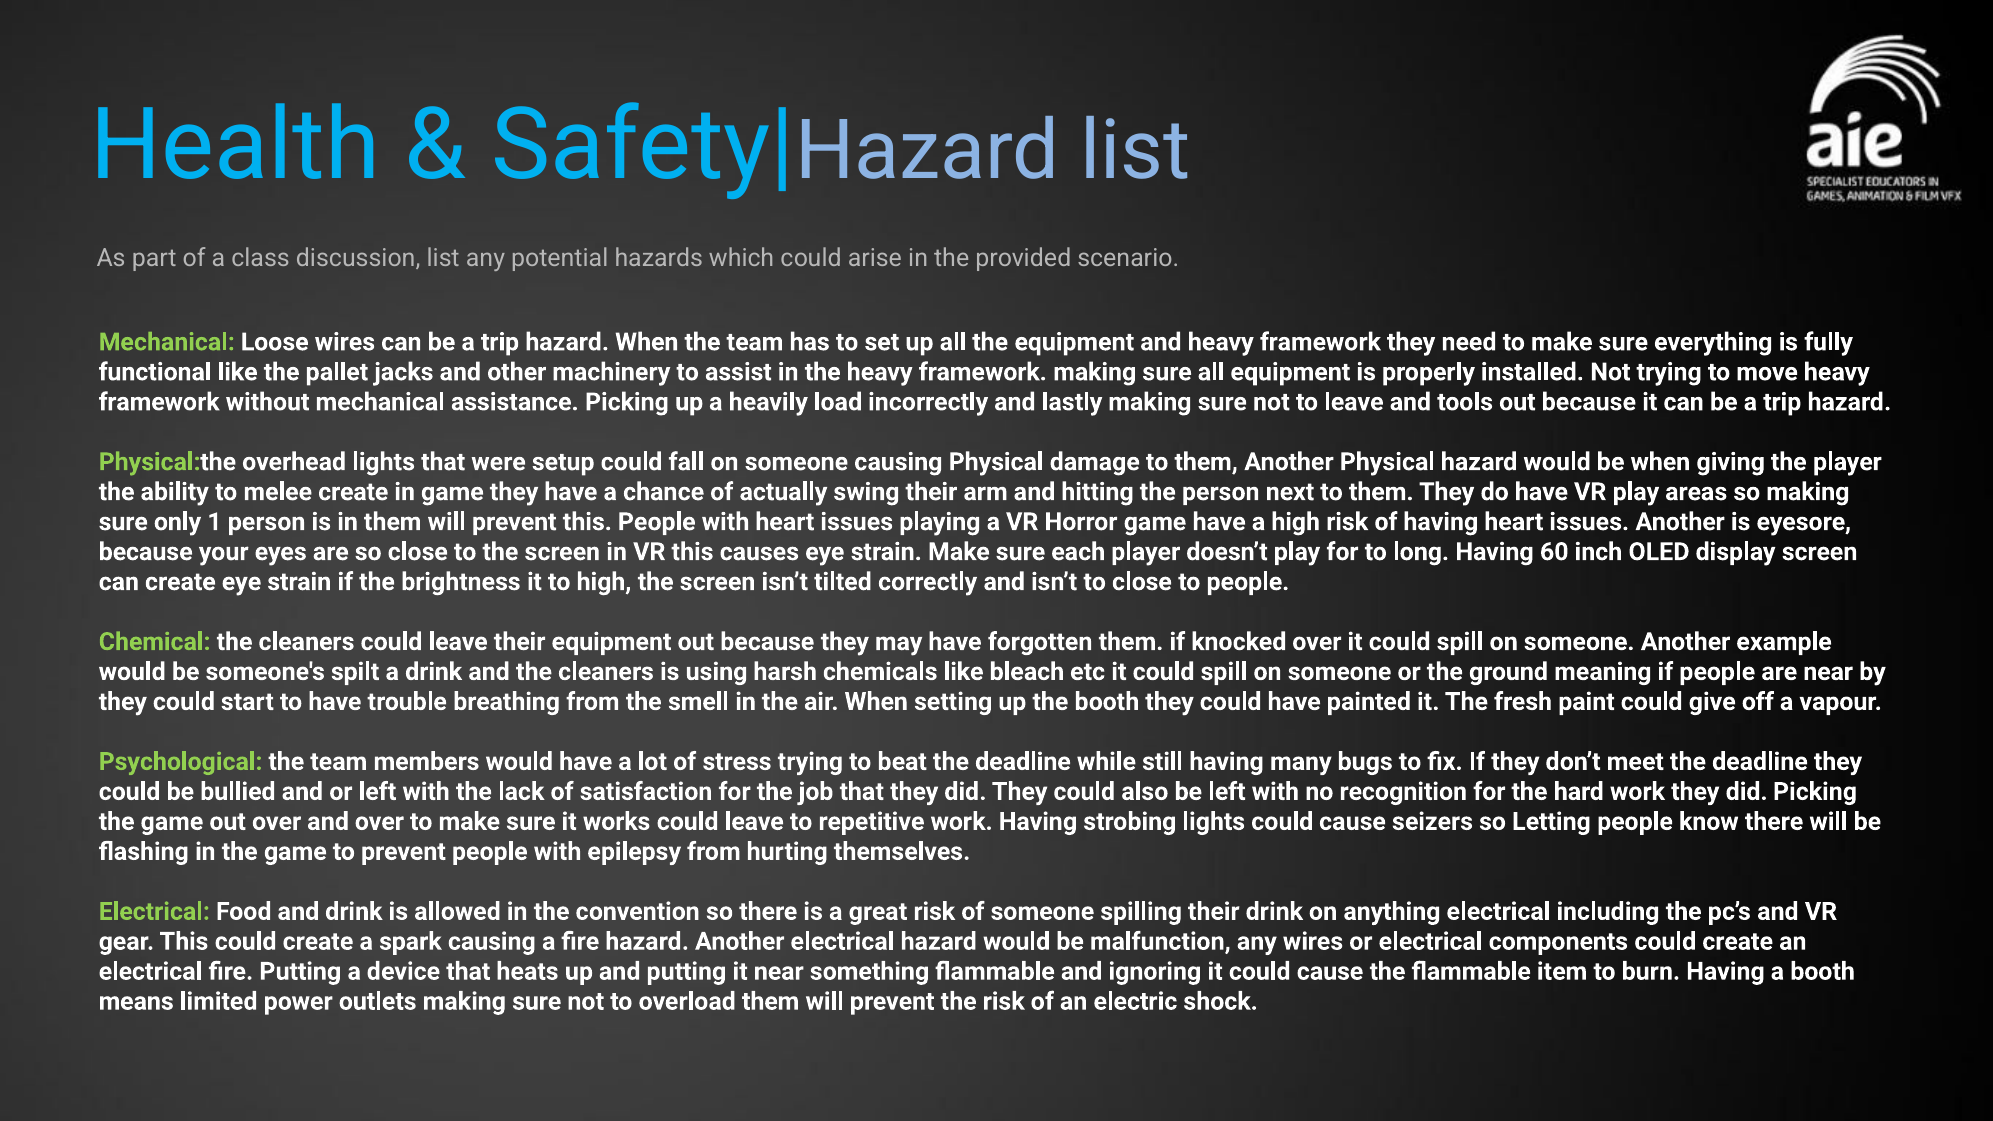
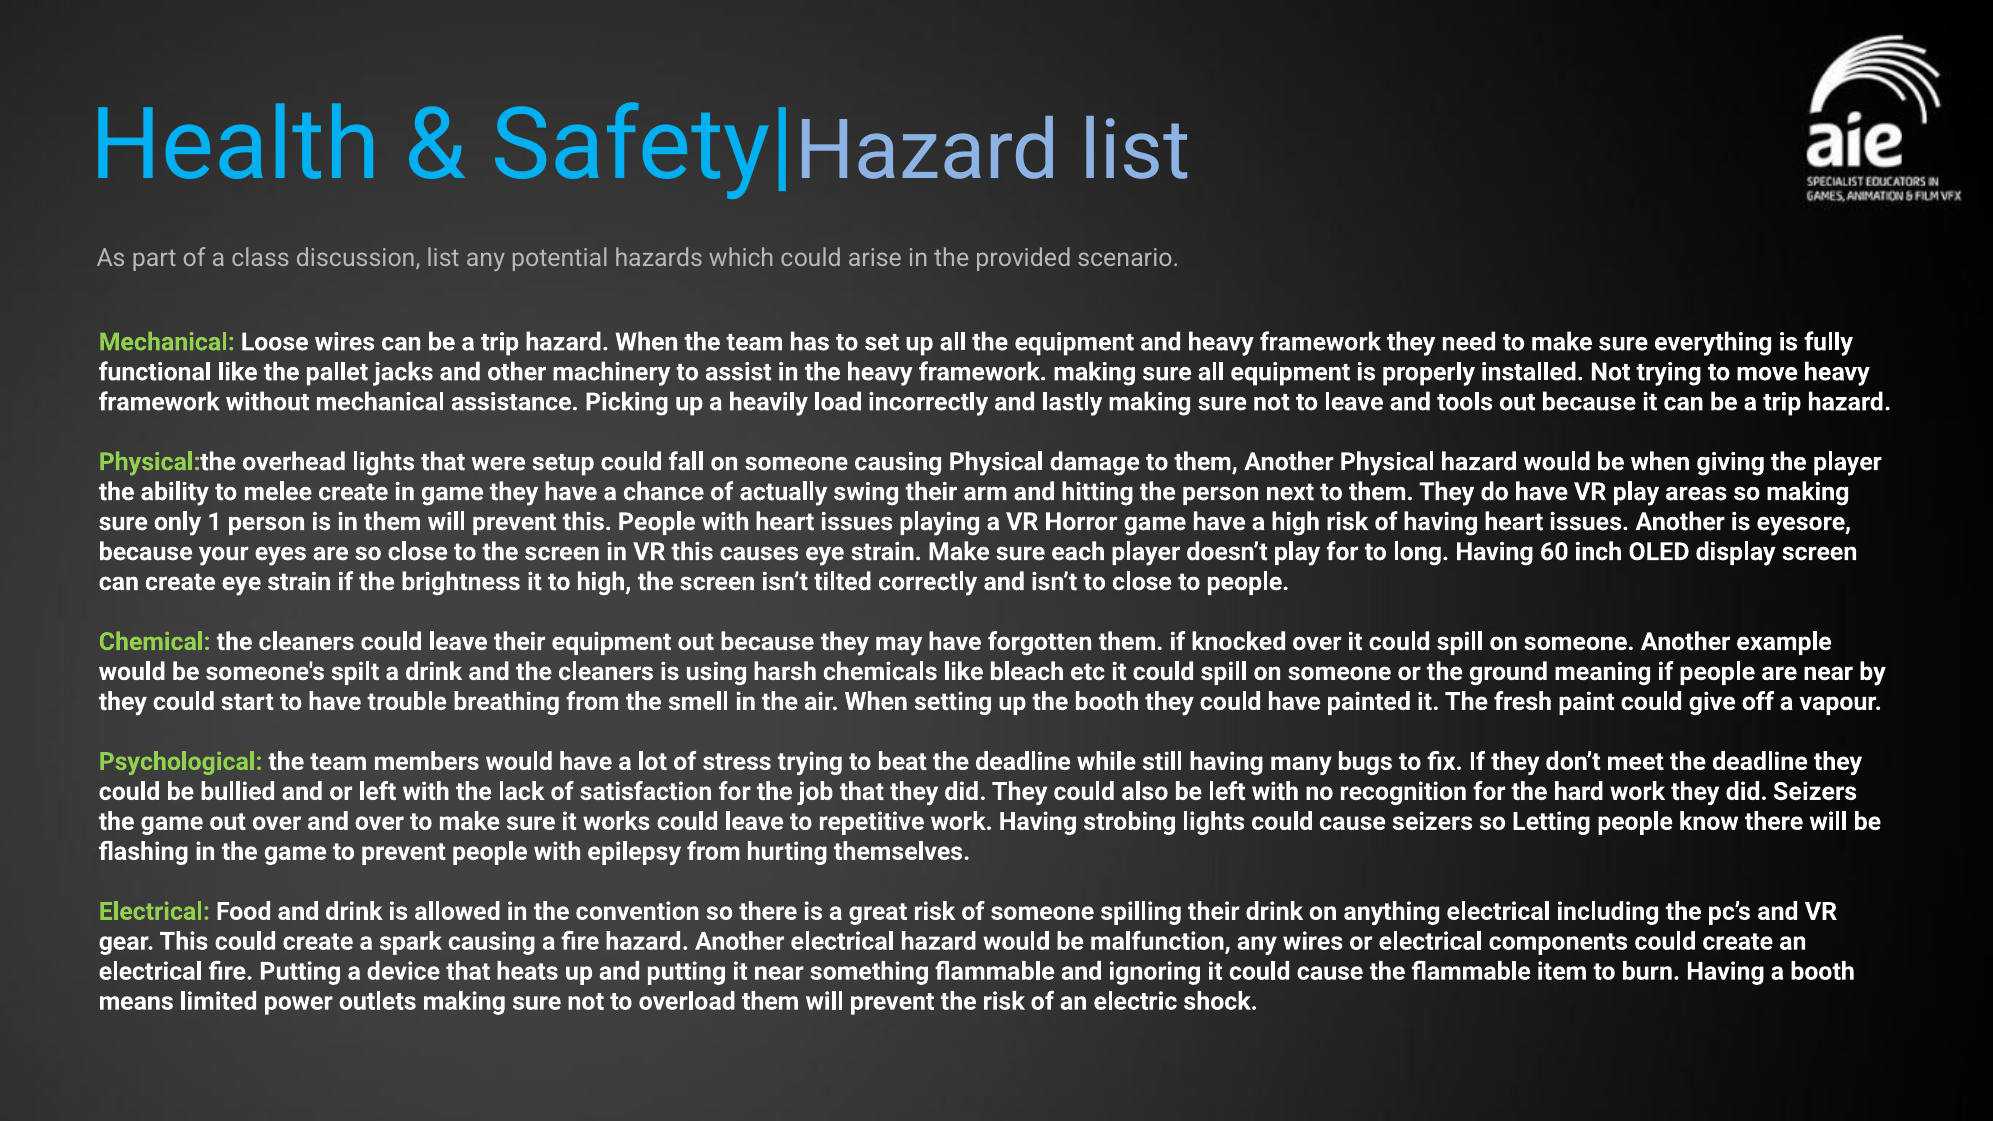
did Picking: Picking -> Seizers
